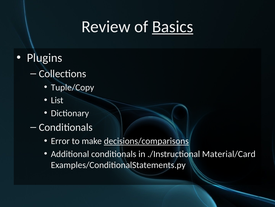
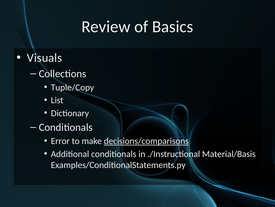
Basics underline: present -> none
Plugins: Plugins -> Visuals
Material/Card: Material/Card -> Material/Basis
